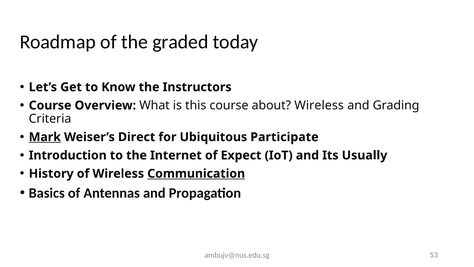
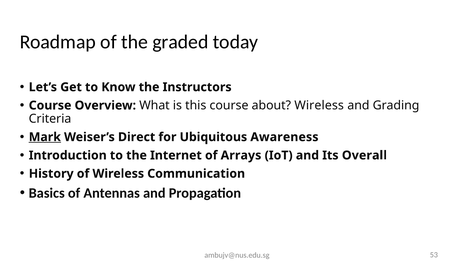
Participate: Participate -> Awareness
Expect: Expect -> Arrays
Usually: Usually -> Overall
Communication underline: present -> none
